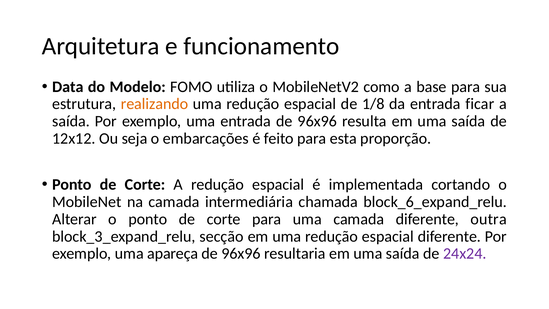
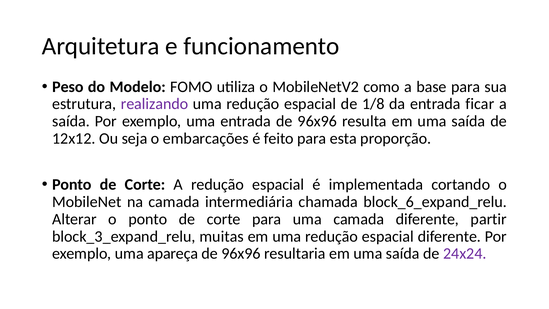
Data: Data -> Peso
realizando colour: orange -> purple
outra: outra -> partir
secção: secção -> muitas
